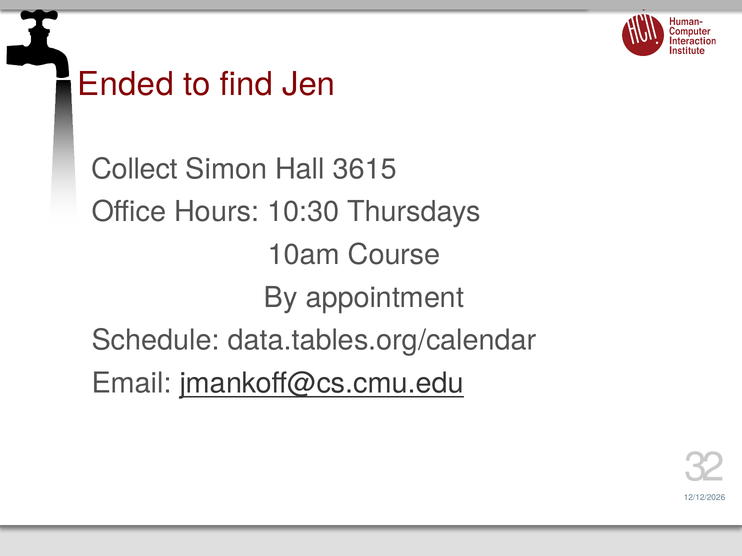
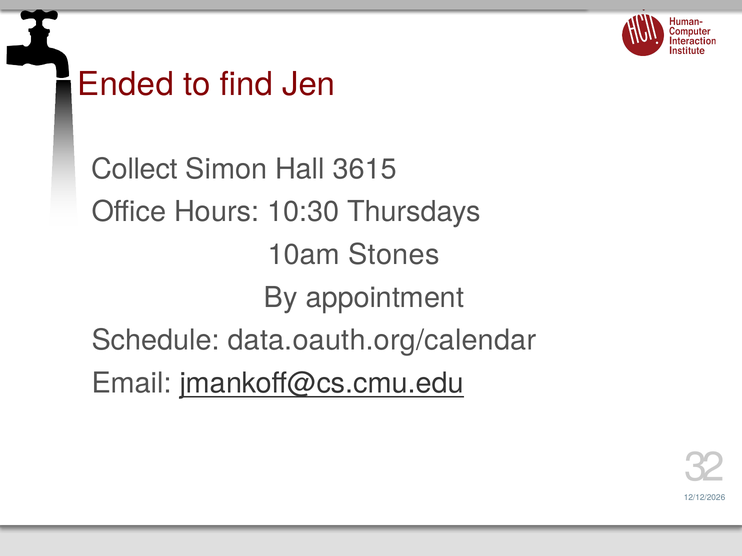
Course: Course -> Stones
data.tables.org/calendar: data.tables.org/calendar -> data.oauth.org/calendar
